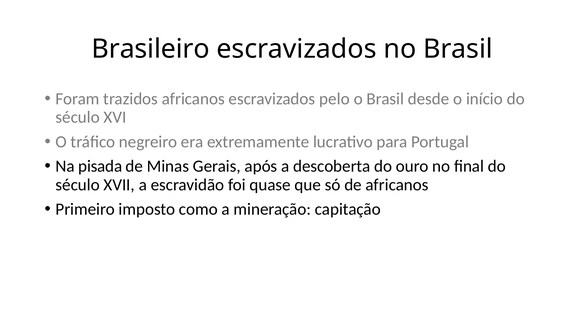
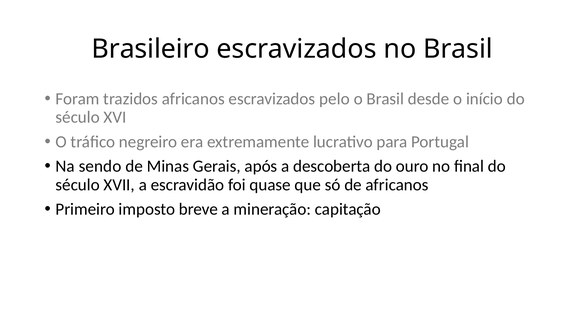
pisada: pisada -> sendo
como: como -> breve
